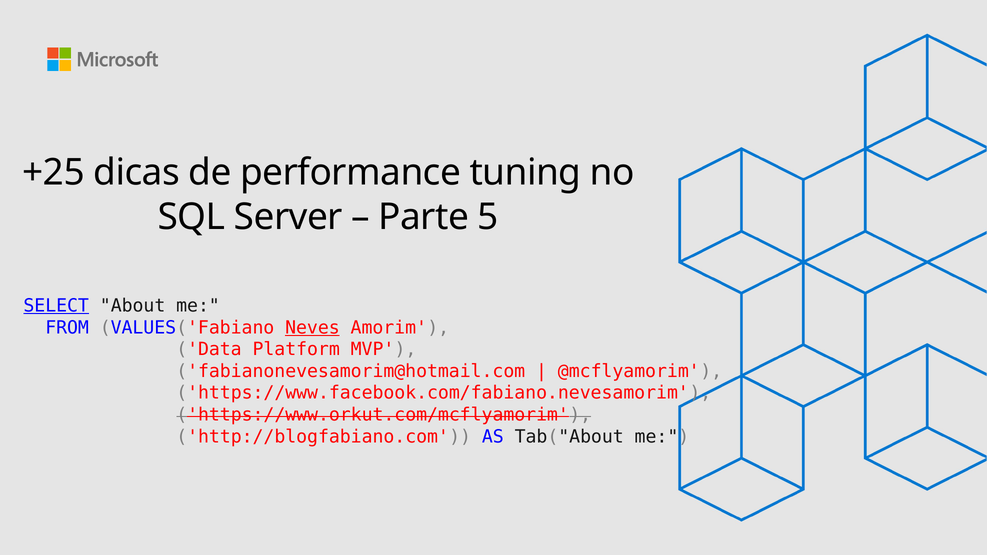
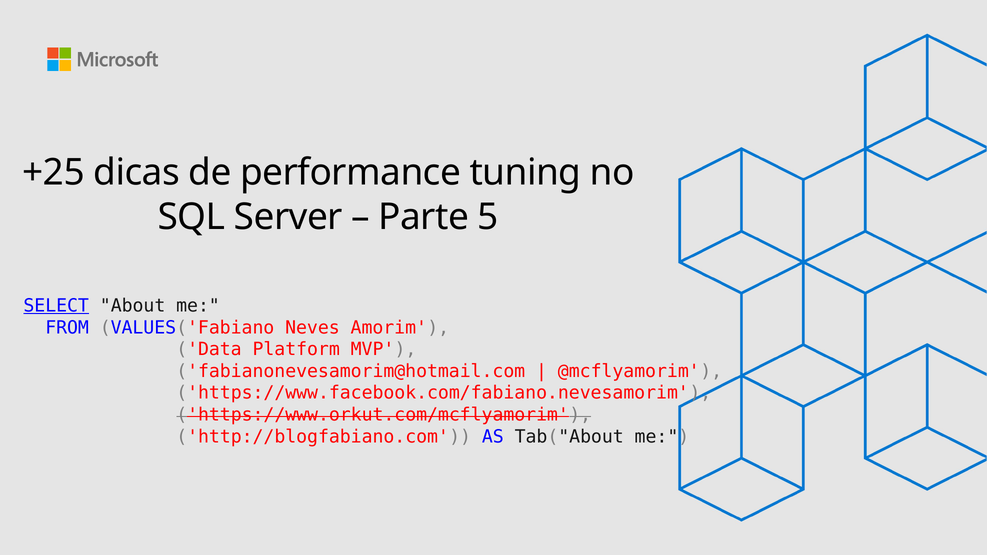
Neves underline: present -> none
